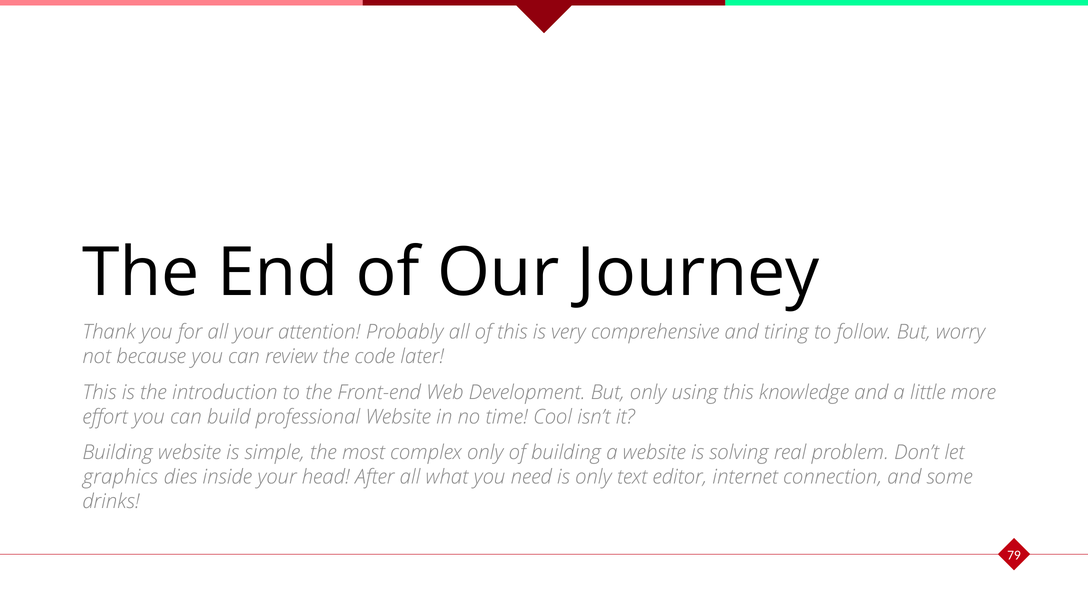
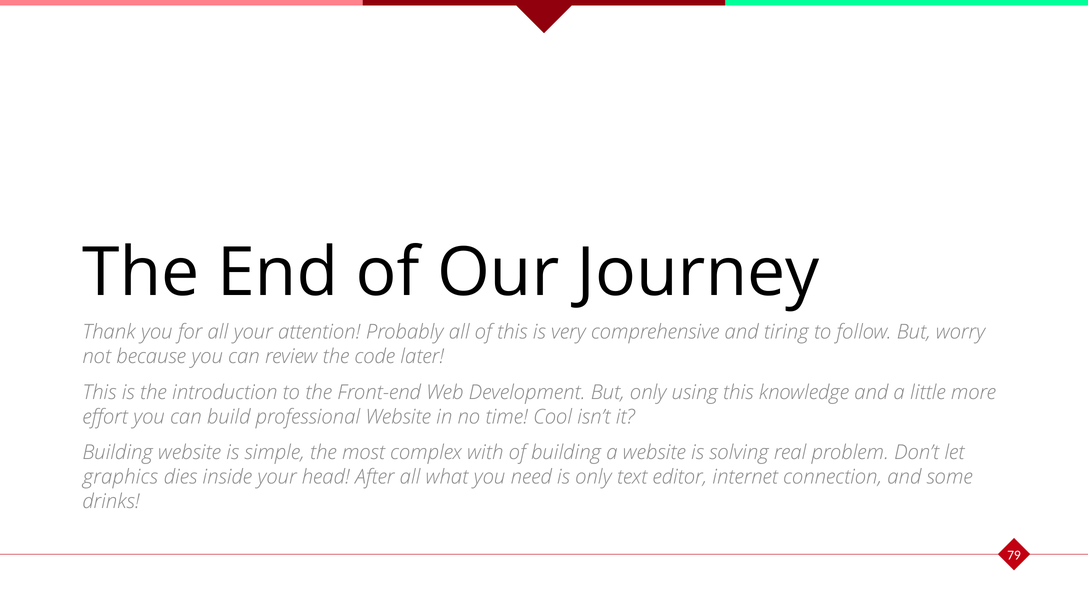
complex only: only -> with
